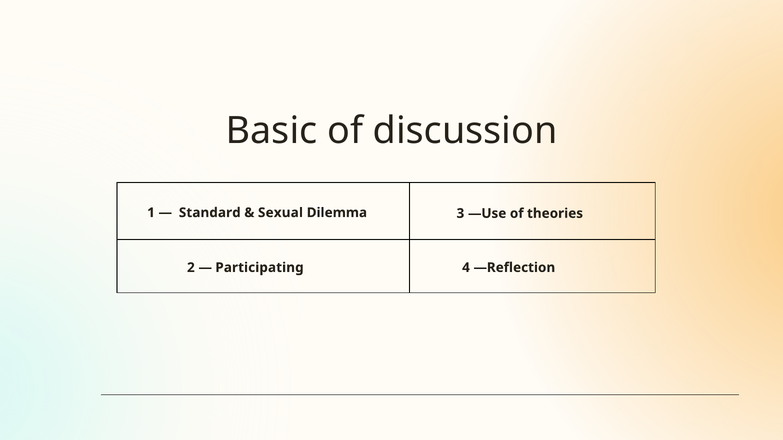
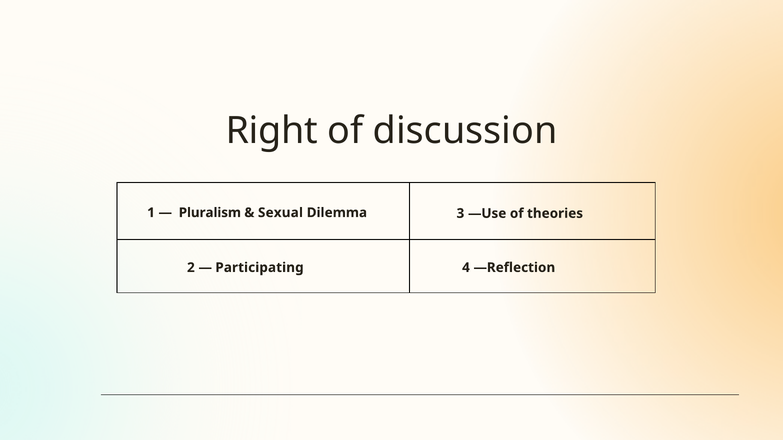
Basic: Basic -> Right
Standard: Standard -> Pluralism
